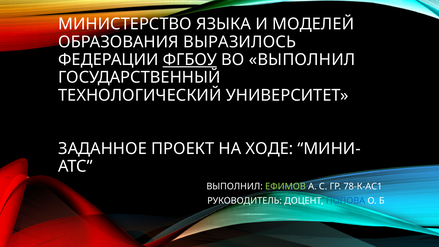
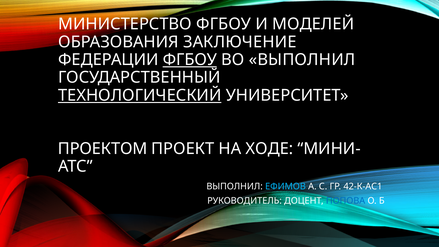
МИНИСТЕРСТВО ЯЗЫКА: ЯЗЫКА -> ФГБОУ
ВЫРАЗИЛОСЬ: ВЫРАЗИЛОСЬ -> ЗАКЛЮЧЕНИЕ
ТЕХНОЛОГИЧЕСКИЙ underline: none -> present
ЗАДАННОЕ: ЗАДАННОЕ -> ПРОЕКТОМ
ЕФИМОВ colour: light green -> light blue
78-К-АС1: 78-К-АС1 -> 42-К-АС1
